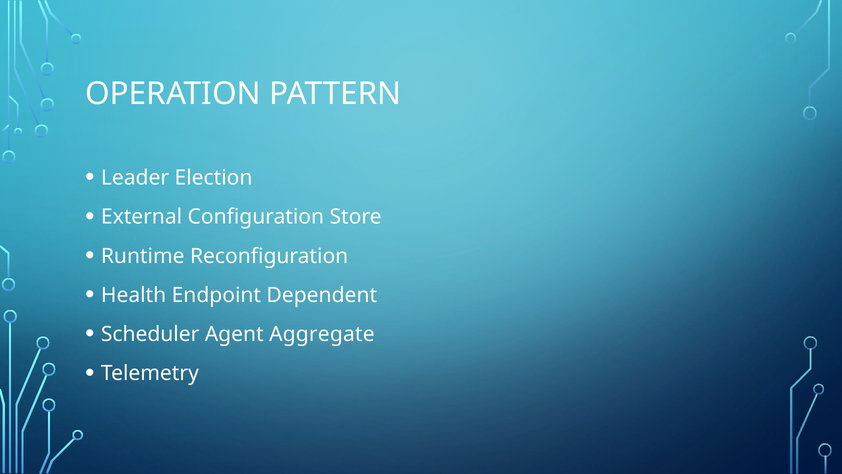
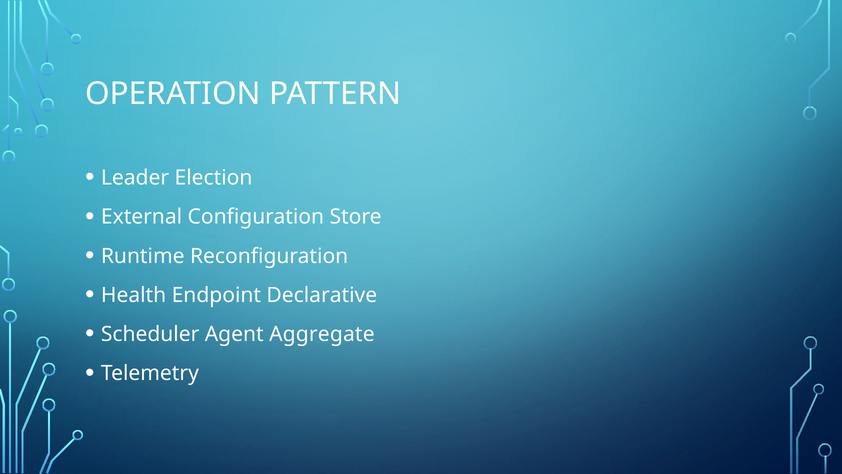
Dependent: Dependent -> Declarative
